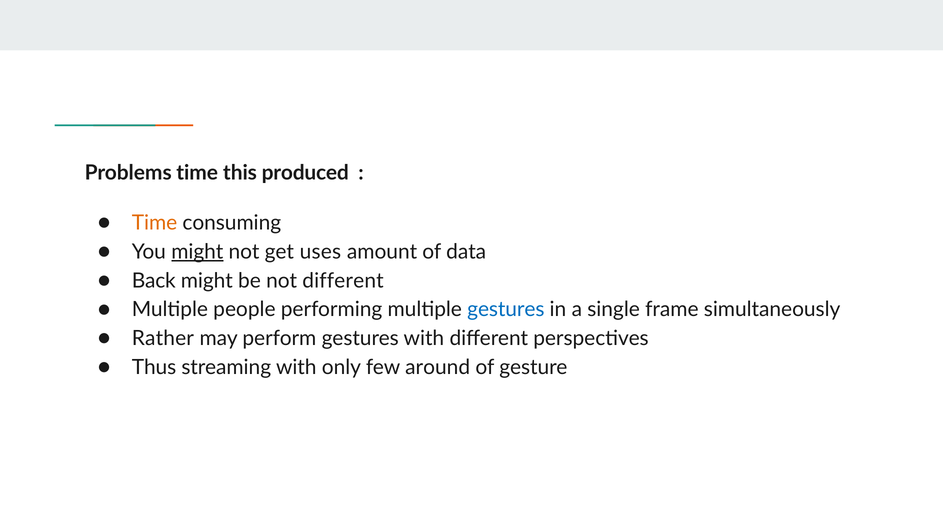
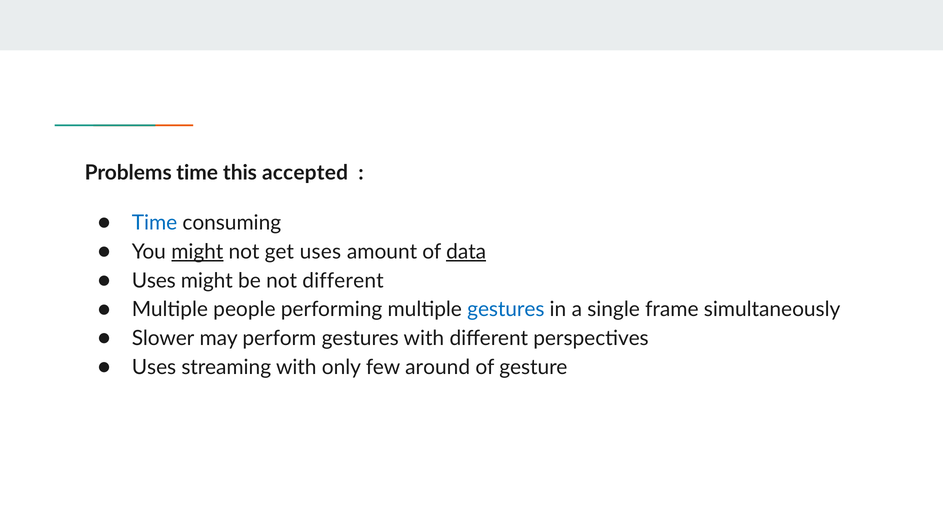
produced: produced -> accepted
Time at (155, 223) colour: orange -> blue
data underline: none -> present
Back at (154, 280): Back -> Uses
Rather: Rather -> Slower
Thus at (154, 367): Thus -> Uses
